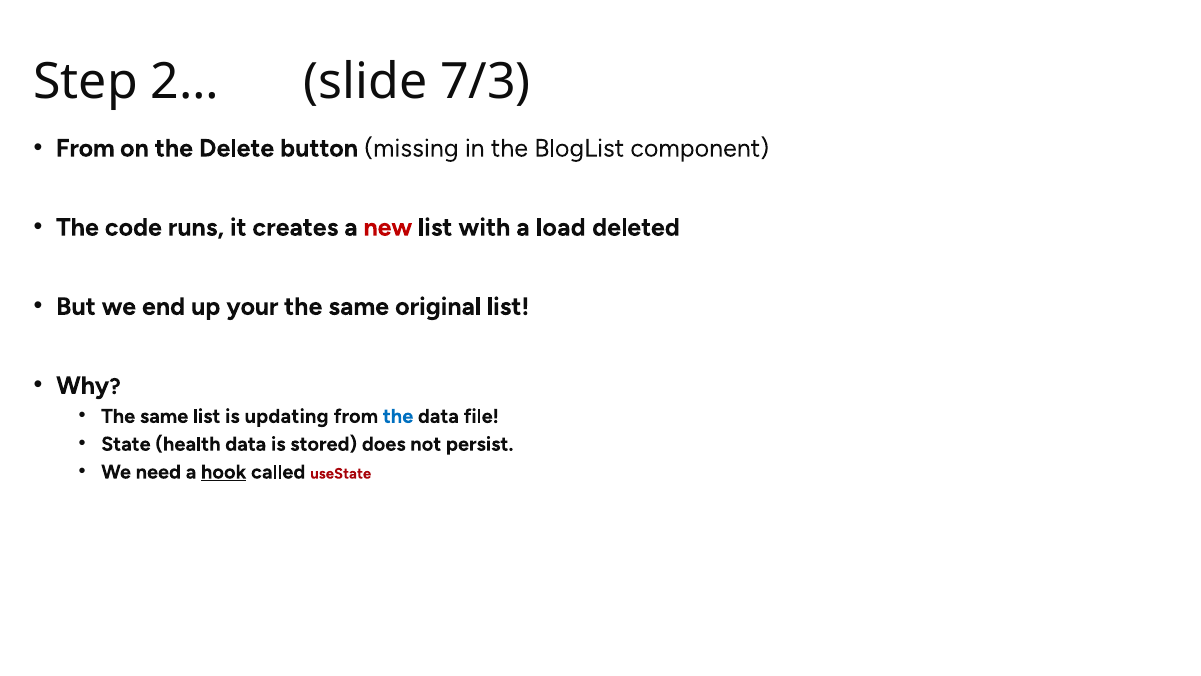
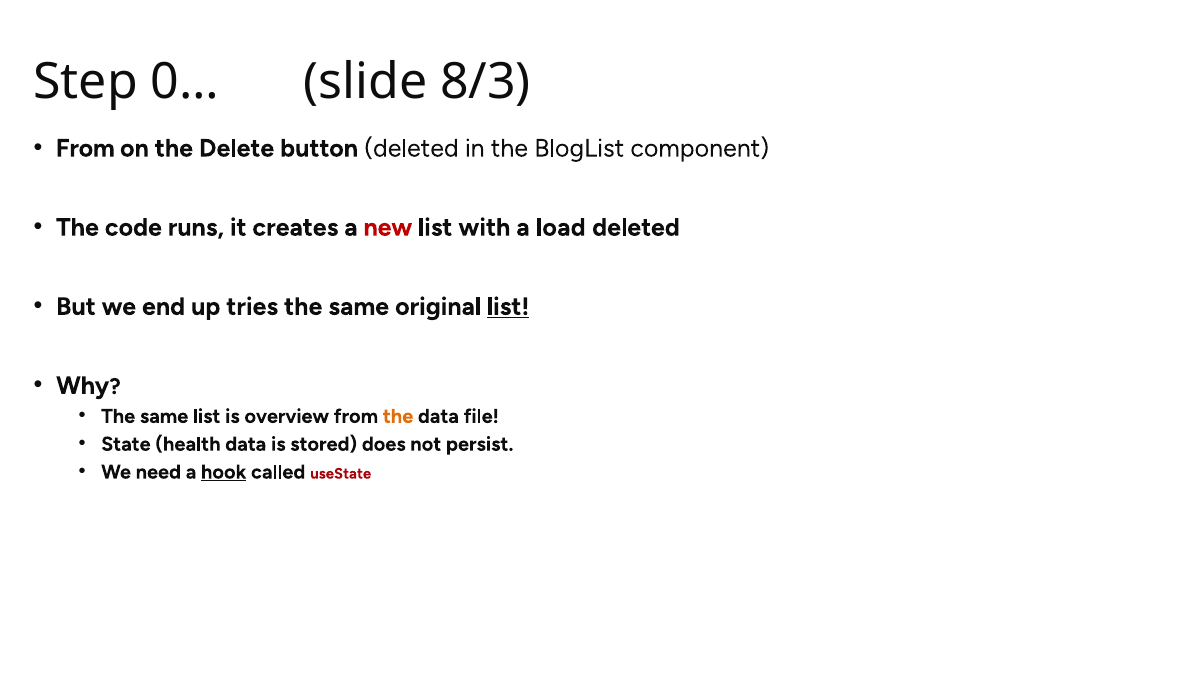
2…: 2… -> 0…
7/3: 7/3 -> 8/3
button missing: missing -> deleted
your: your -> tries
list at (508, 306) underline: none -> present
updating: updating -> overview
the at (398, 416) colour: blue -> orange
